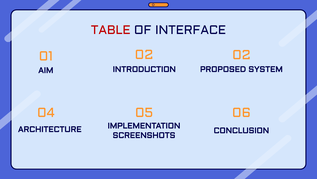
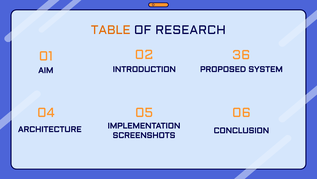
TABLE colour: red -> orange
INTERFACE: INTERFACE -> RESEARCH
01 02: 02 -> 36
